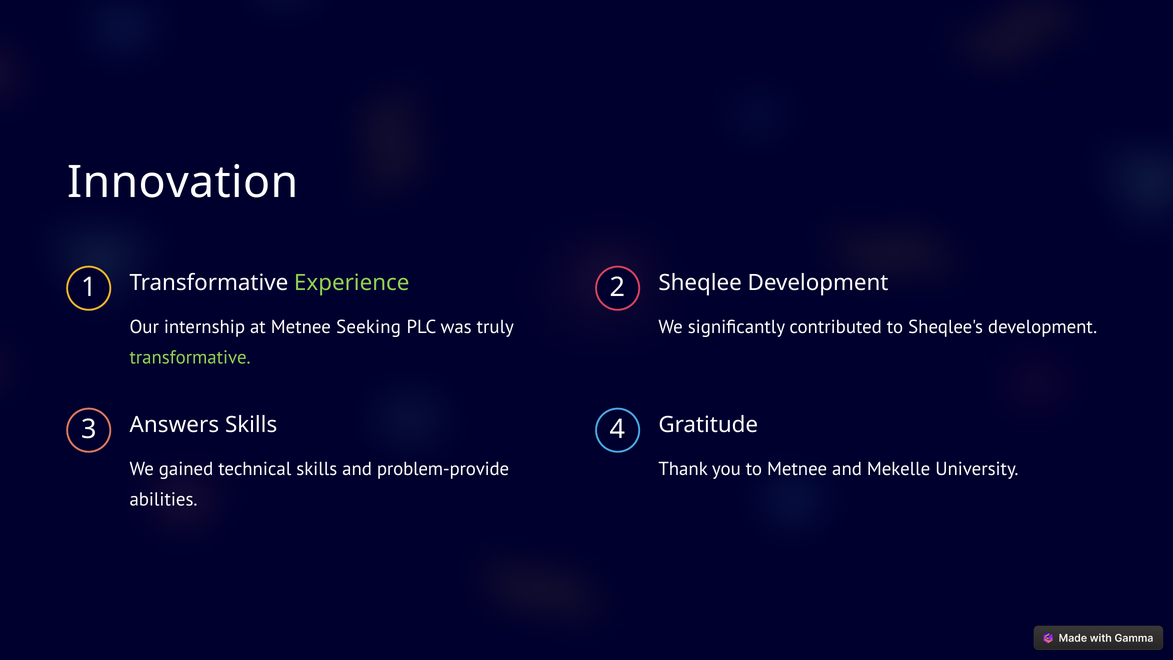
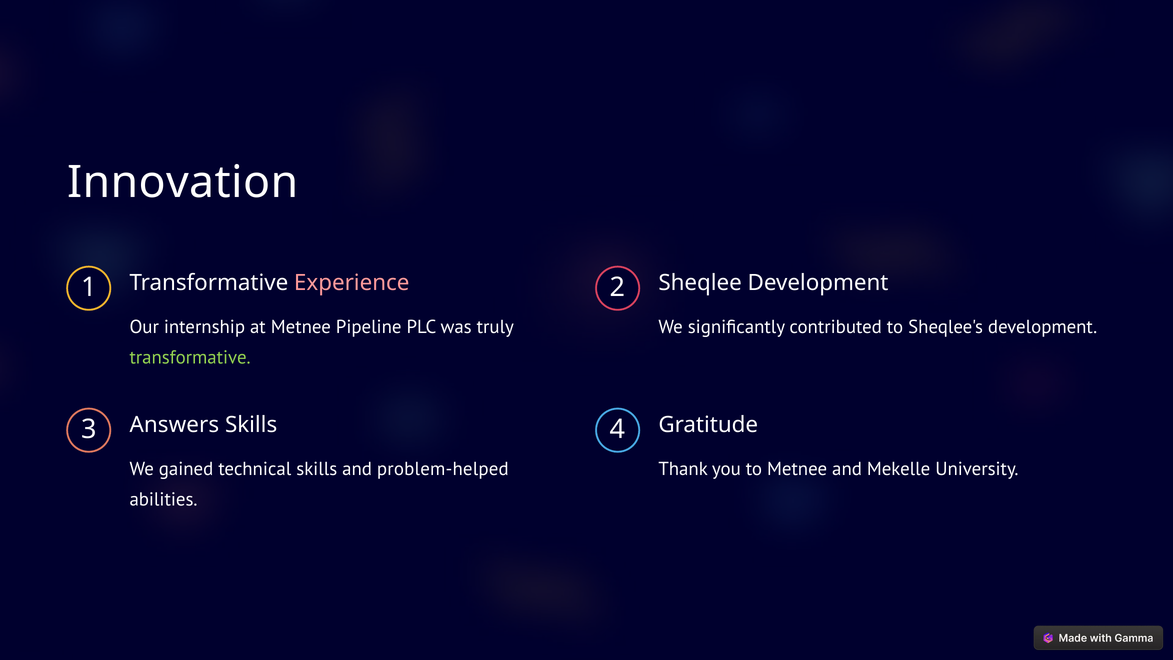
Experience colour: light green -> pink
Seeking: Seeking -> Pipeline
problem-provide: problem-provide -> problem-helped
